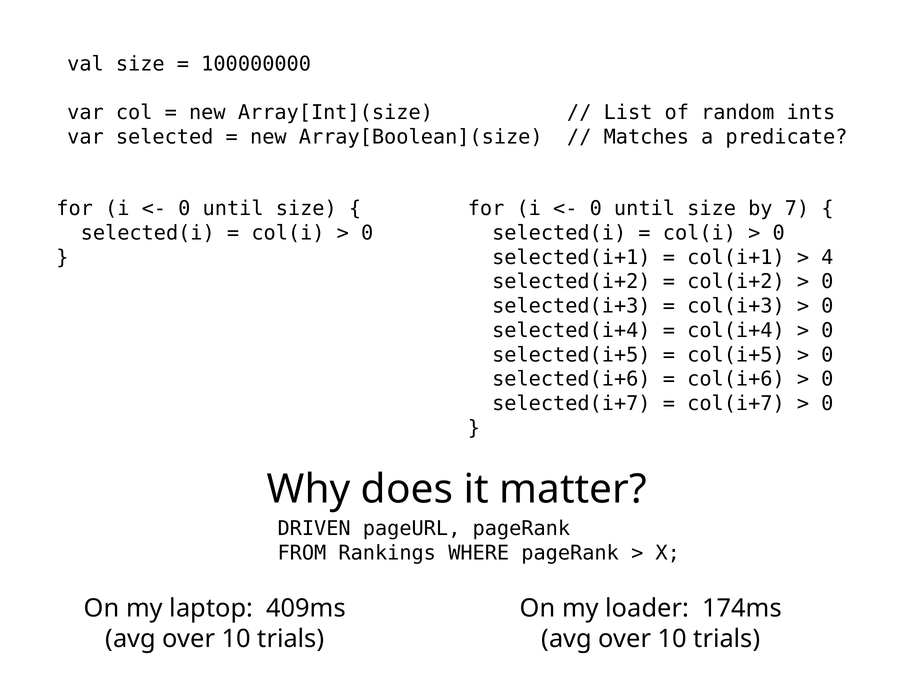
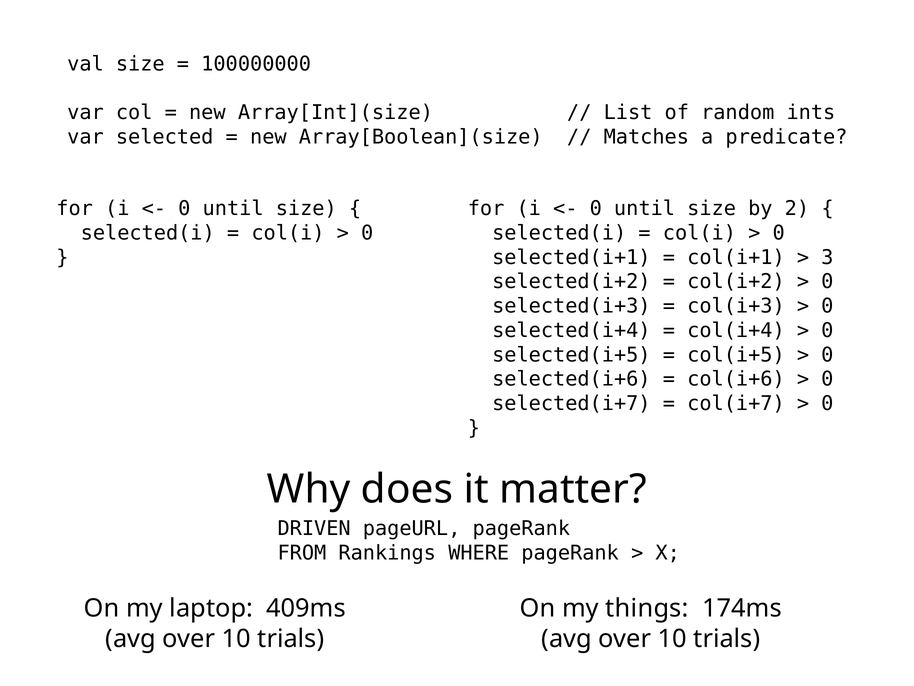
7: 7 -> 2
4: 4 -> 3
loader: loader -> things
